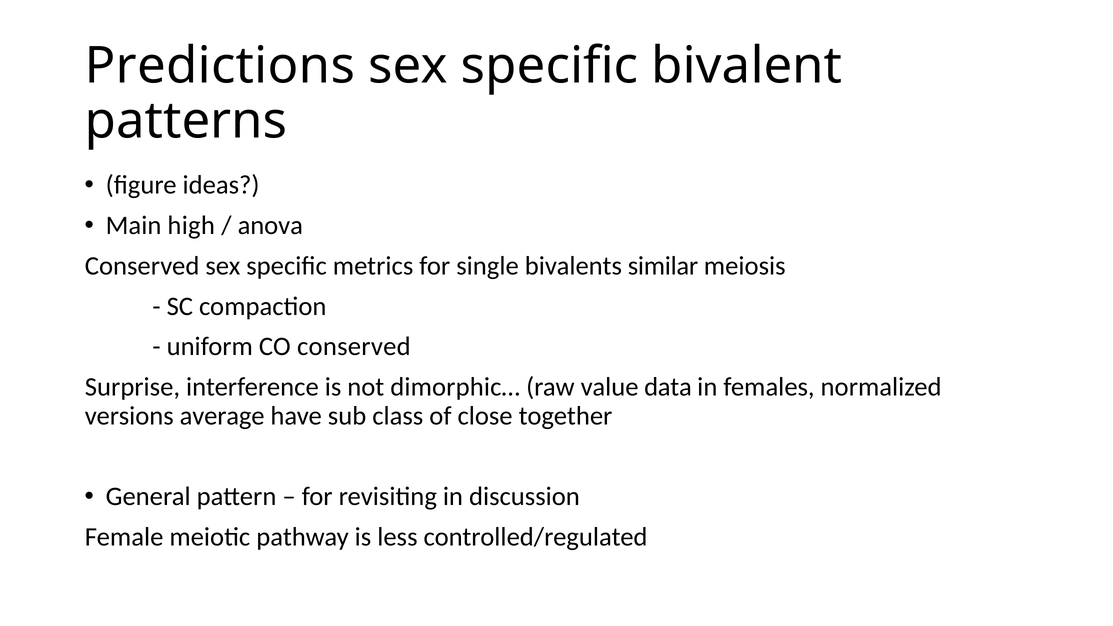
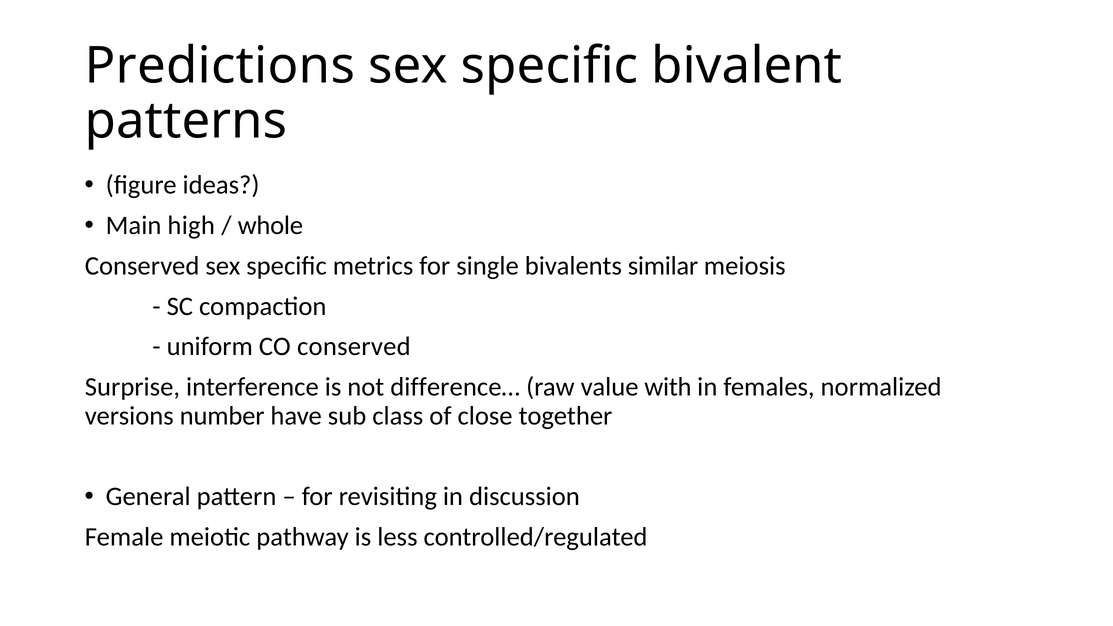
anova: anova -> whole
dimorphic…: dimorphic… -> difference…
data: data -> with
average: average -> number
